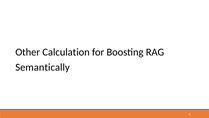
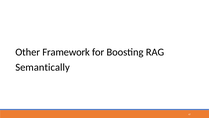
Calculation: Calculation -> Framework
